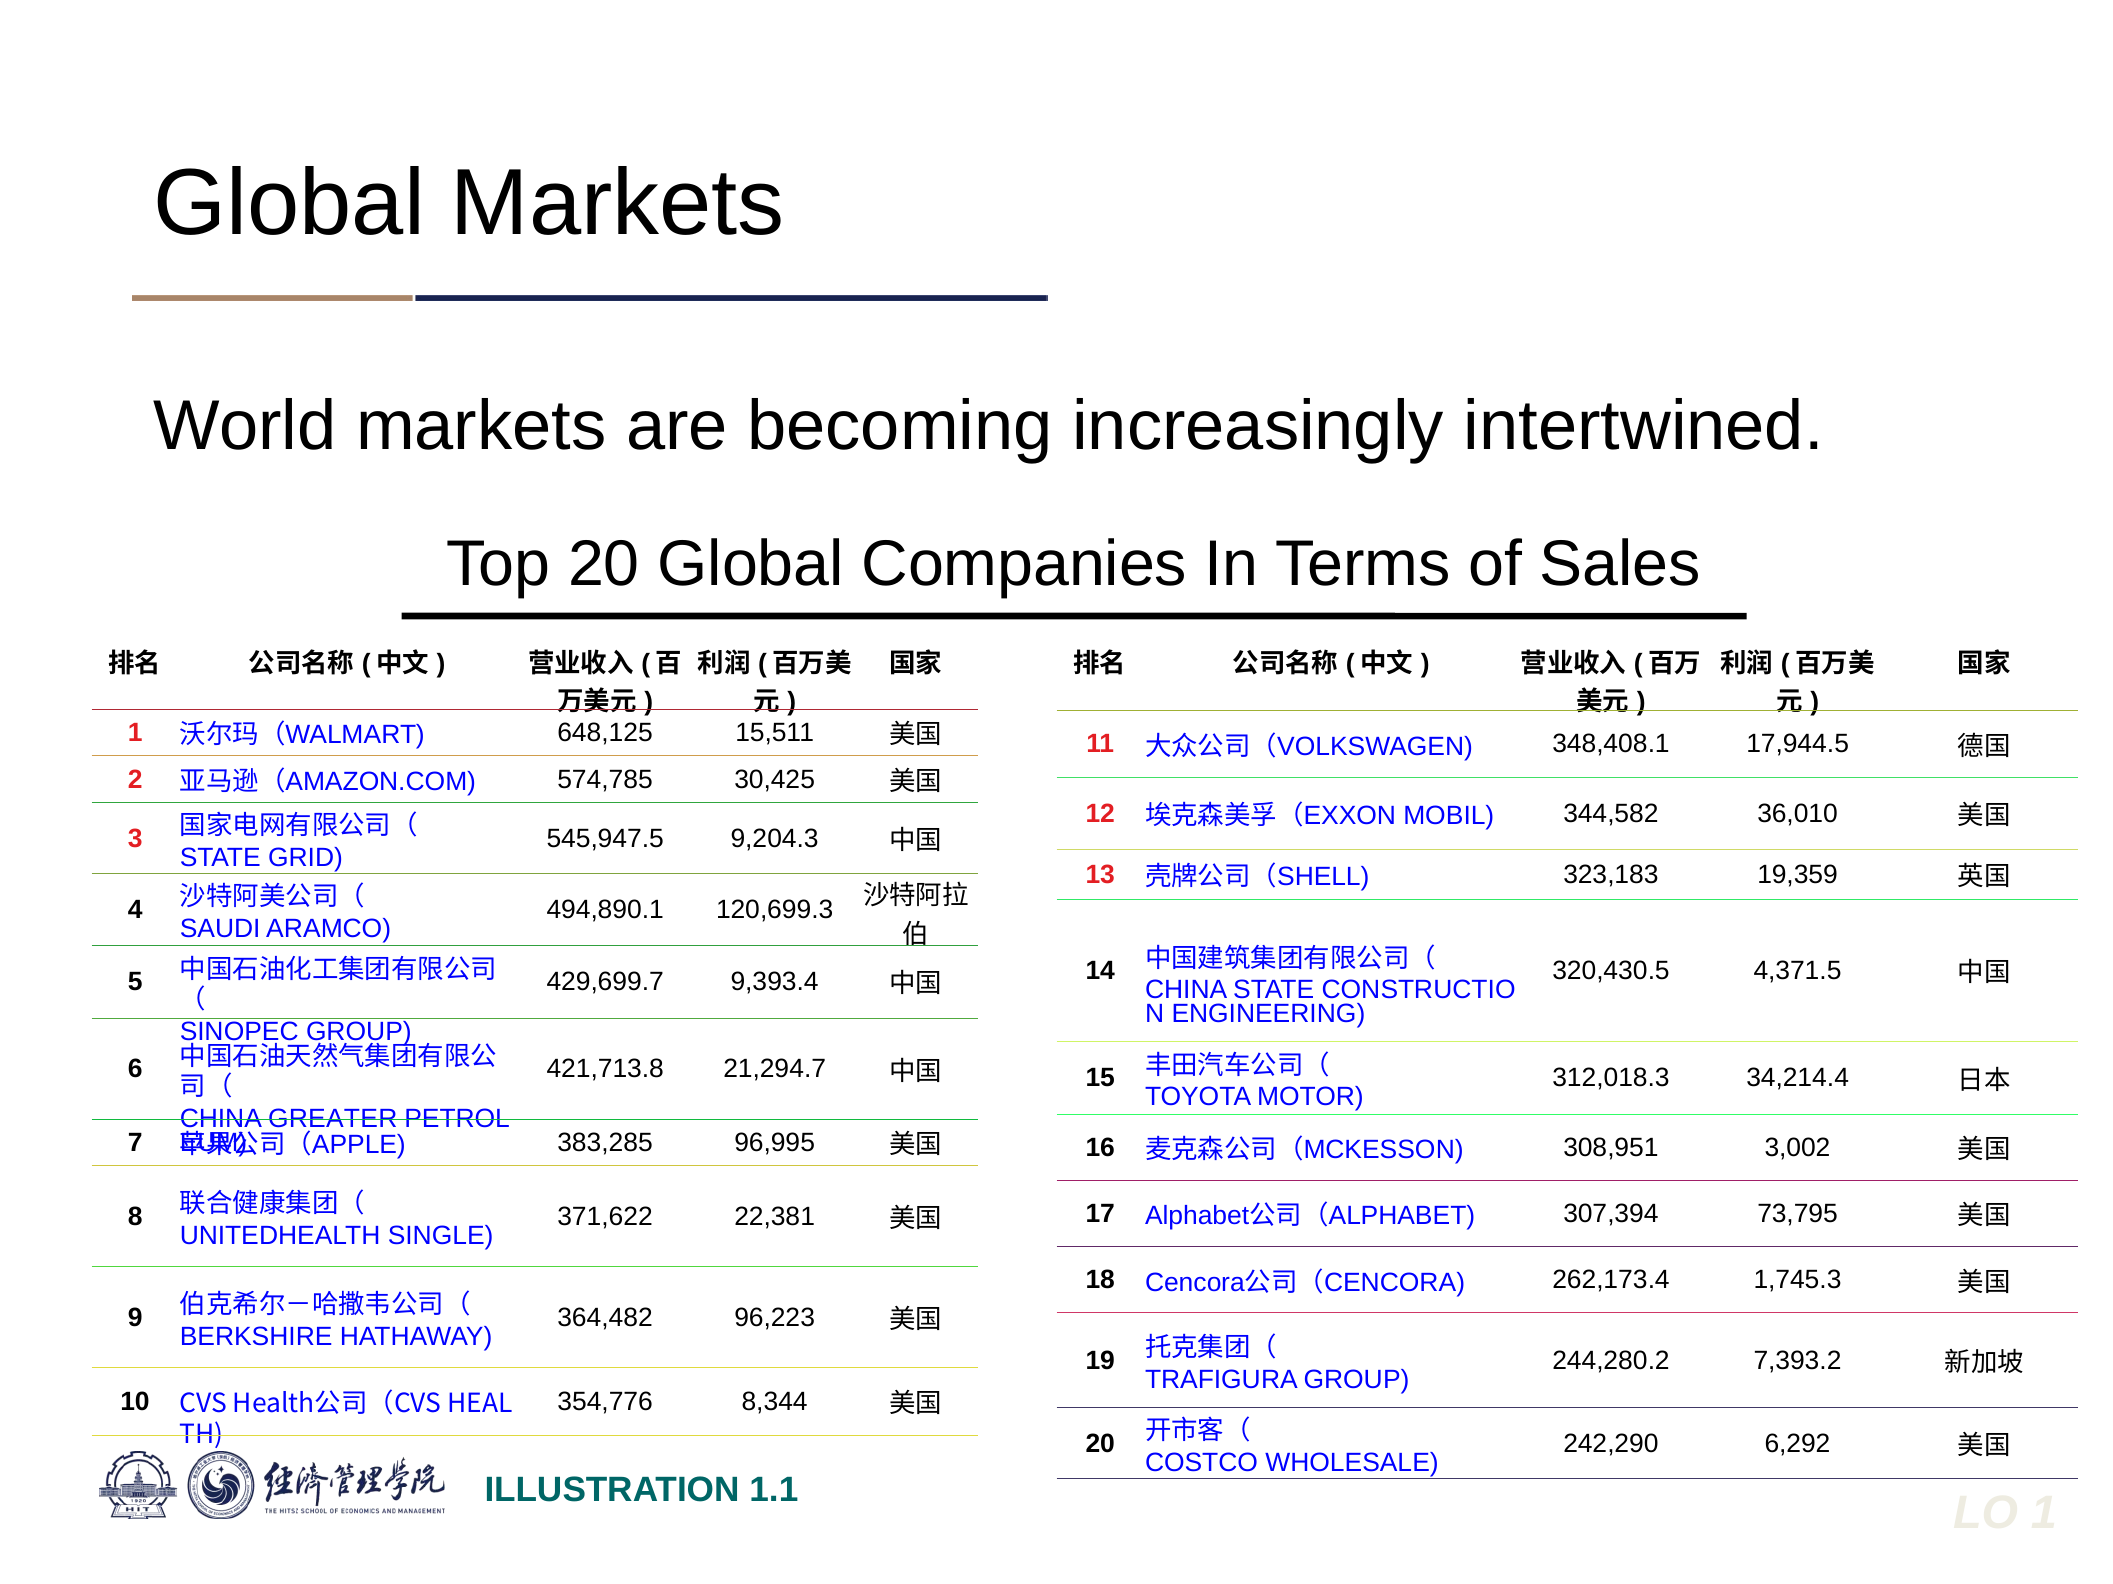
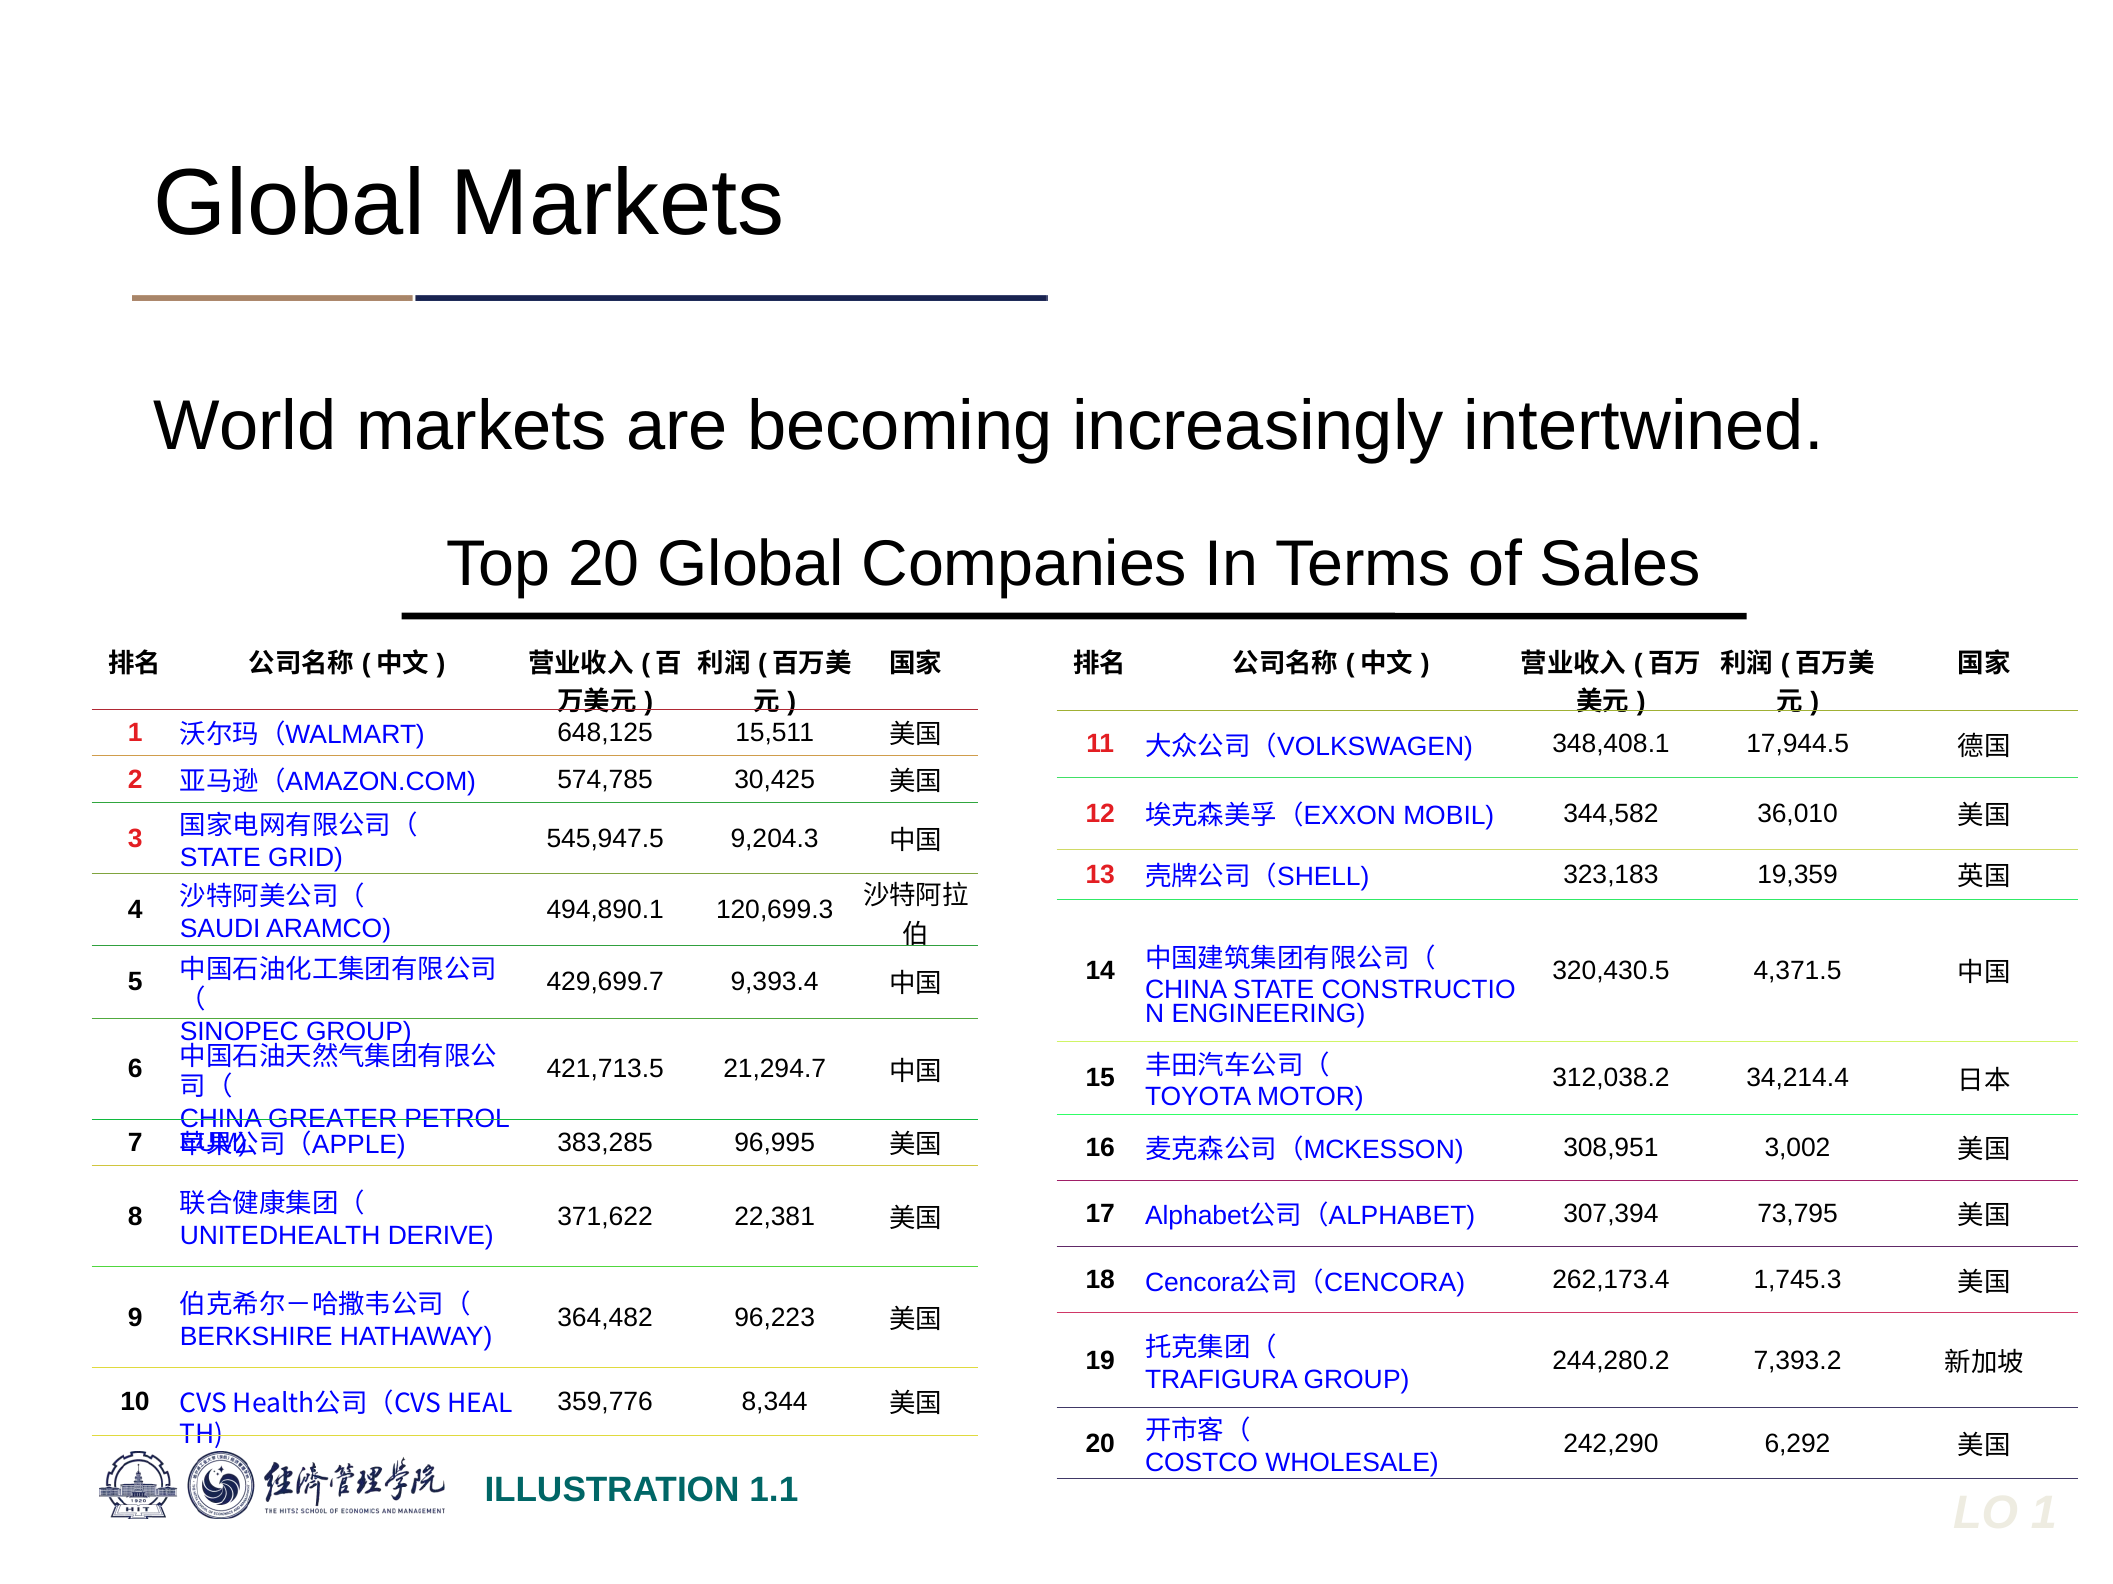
421,713.8: 421,713.8 -> 421,713.5
312,018.3: 312,018.3 -> 312,038.2
SINGLE: SINGLE -> DERIVE
354,776: 354,776 -> 359,776
